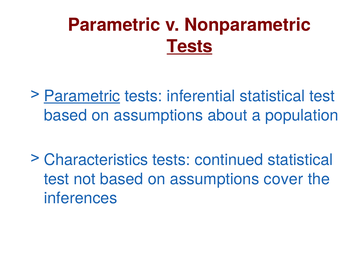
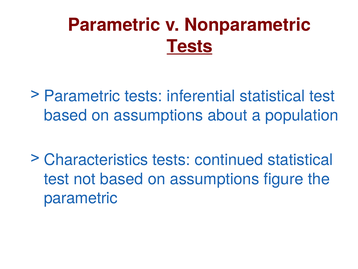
Parametric at (82, 96) underline: present -> none
cover: cover -> figure
inferences at (81, 198): inferences -> parametric
